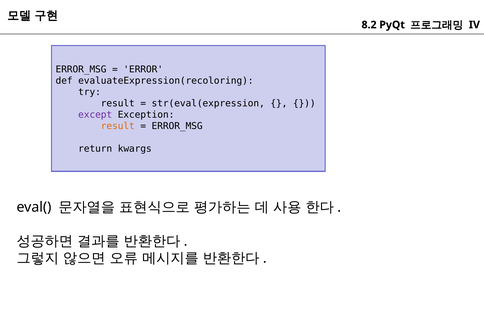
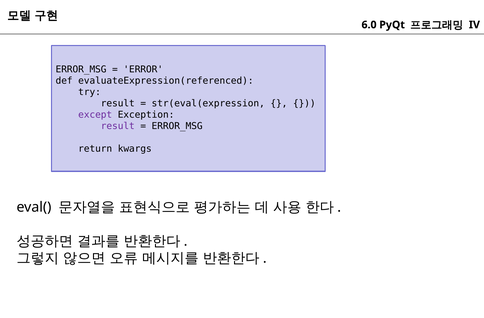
8.2: 8.2 -> 6.0
evaluateExpression(recoloring: evaluateExpression(recoloring -> evaluateExpression(referenced
result at (118, 126) colour: orange -> purple
